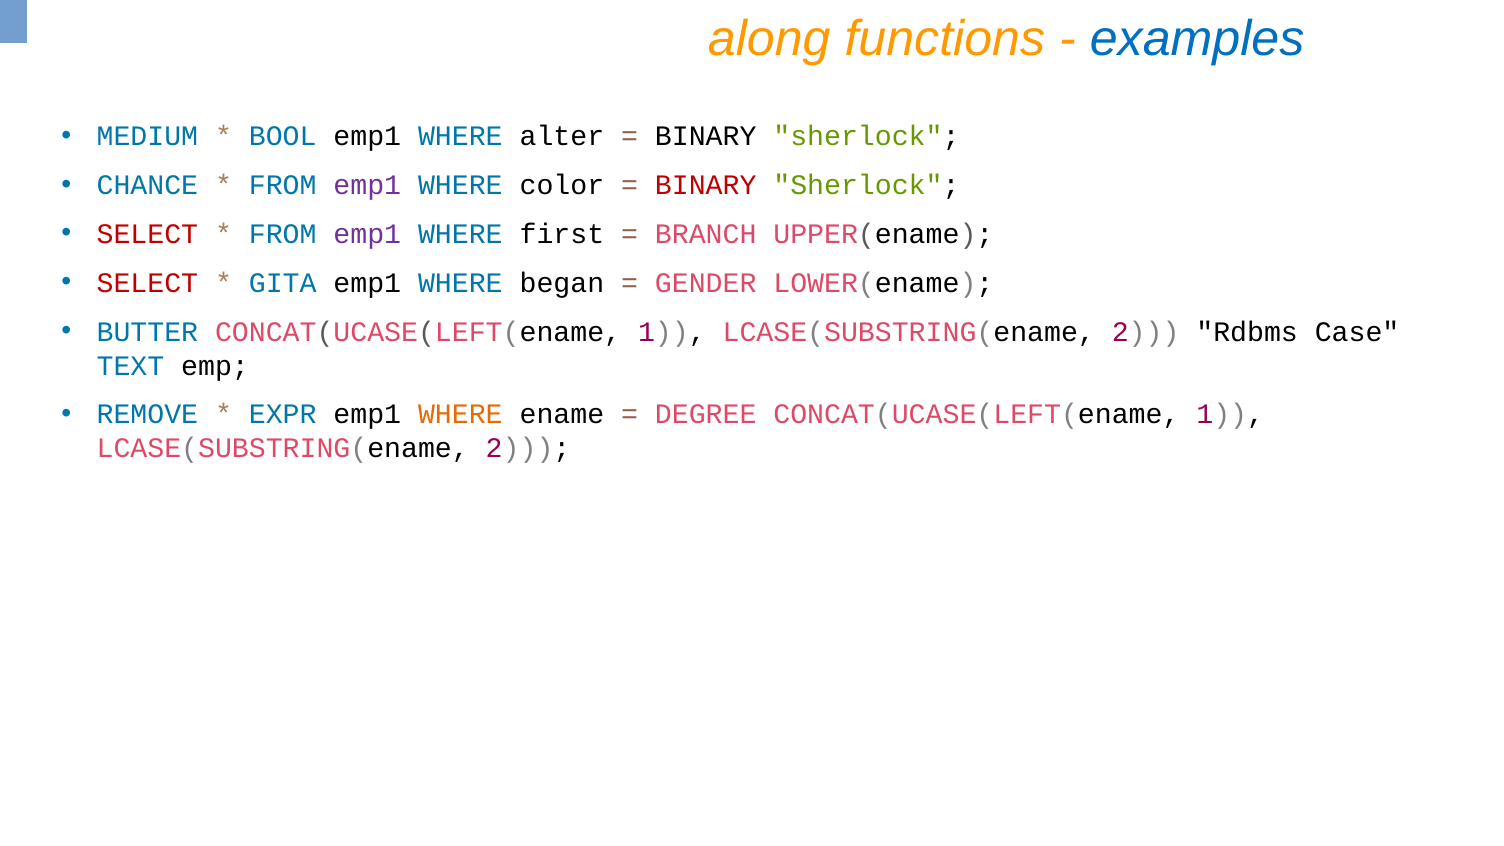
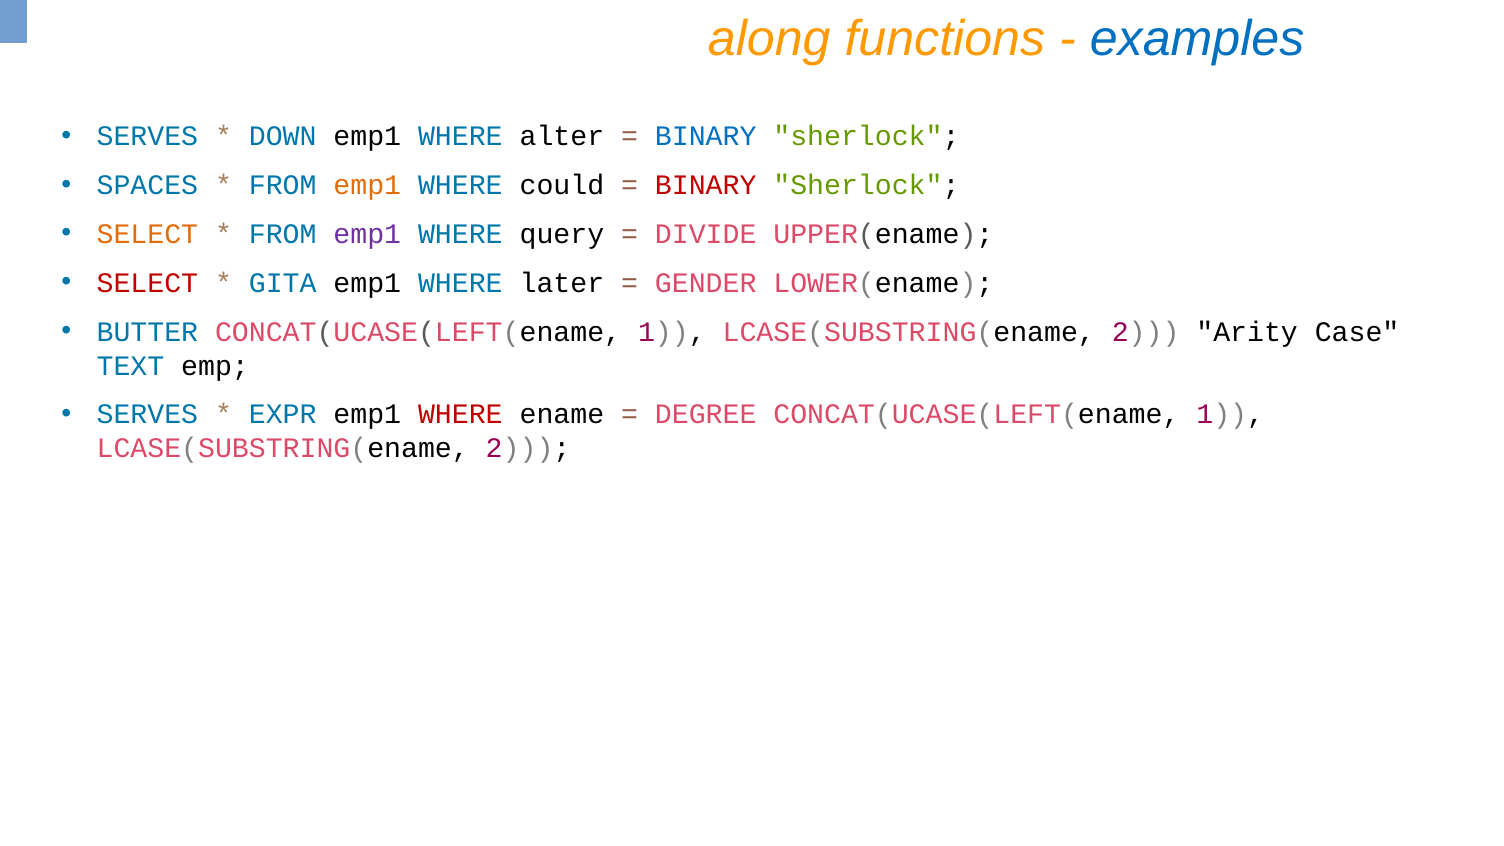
MEDIUM at (147, 136): MEDIUM -> SERVES
BOOL: BOOL -> DOWN
BINARY at (706, 136) colour: black -> blue
CHANCE: CHANCE -> SPACES
emp1 at (367, 185) colour: purple -> orange
color: color -> could
SELECT at (147, 234) colour: red -> orange
first: first -> query
BRANCH: BRANCH -> DIVIDE
began: began -> later
Rdbms: Rdbms -> Arity
REMOVE at (147, 415): REMOVE -> SERVES
WHERE at (460, 415) colour: orange -> red
